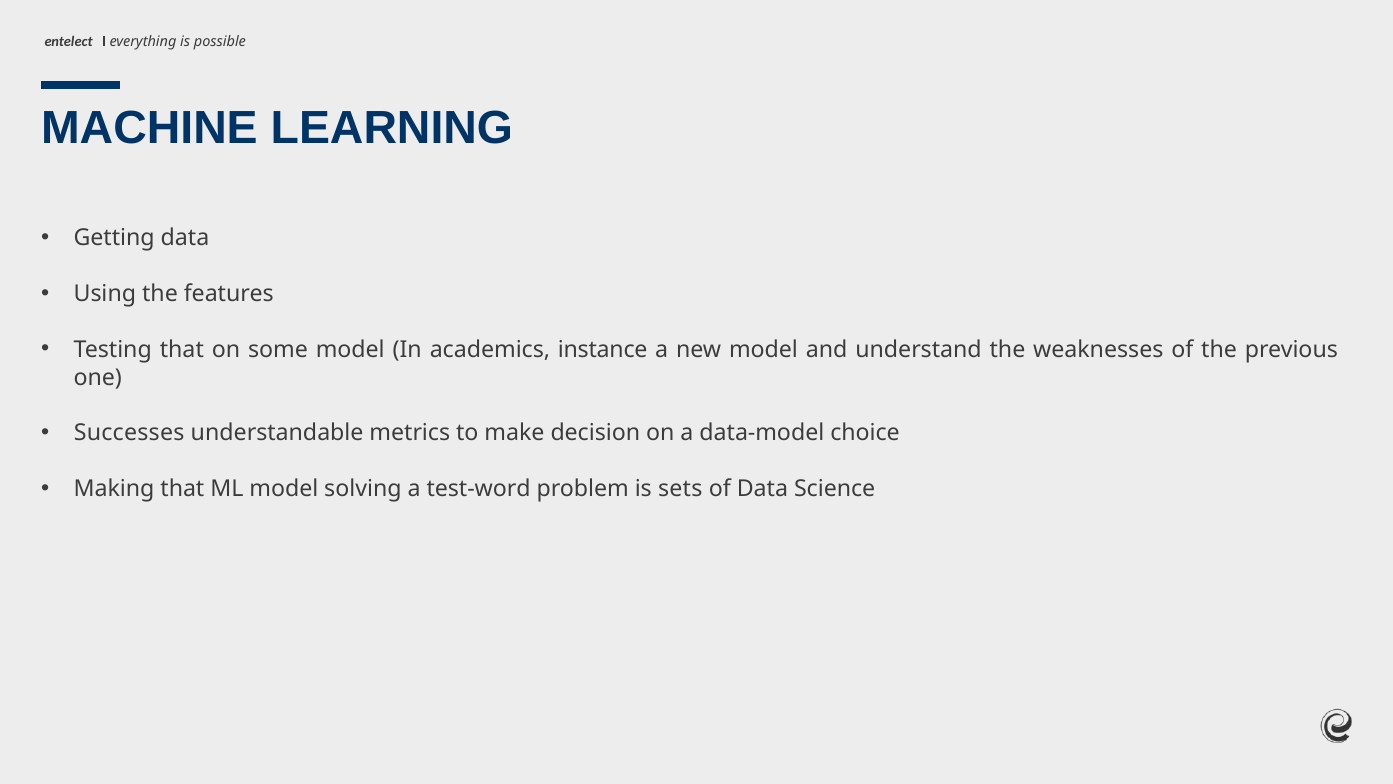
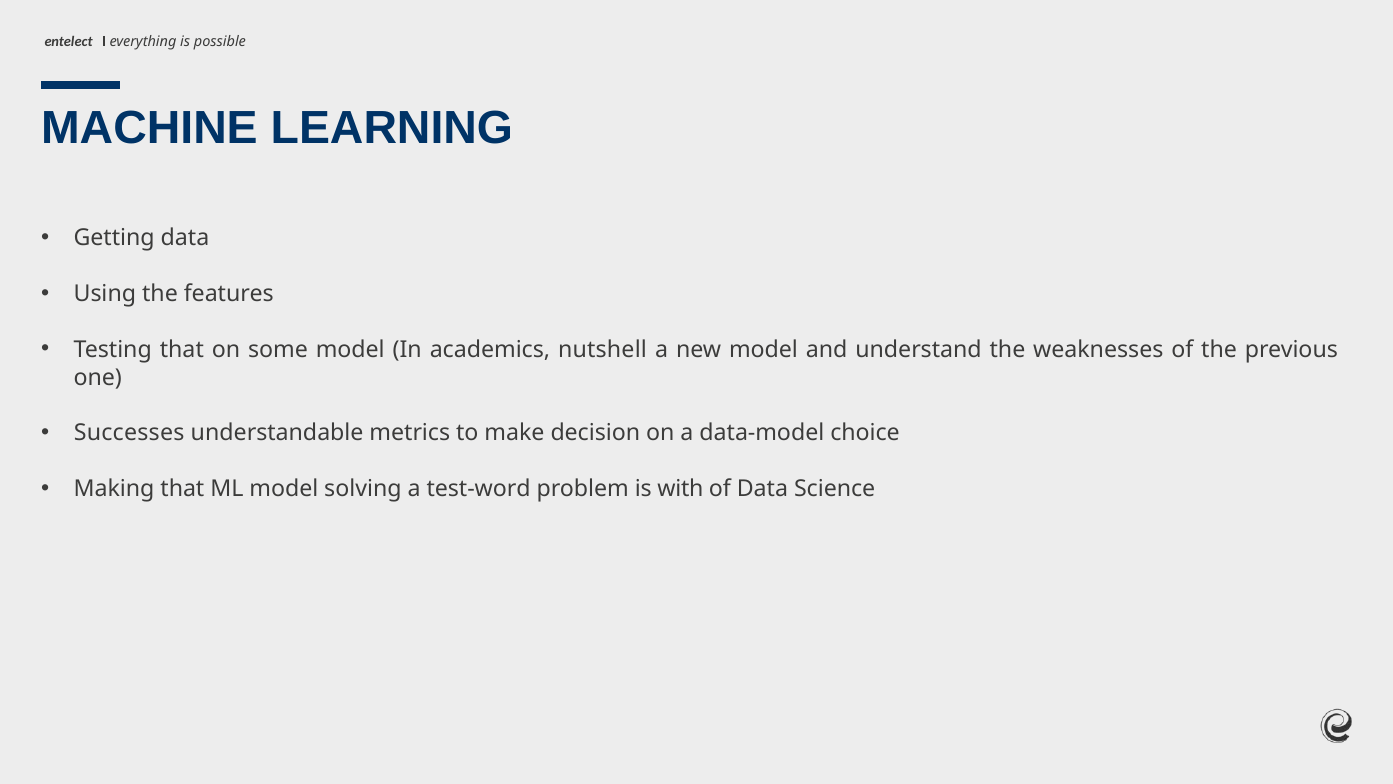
instance: instance -> nutshell
sets: sets -> with
